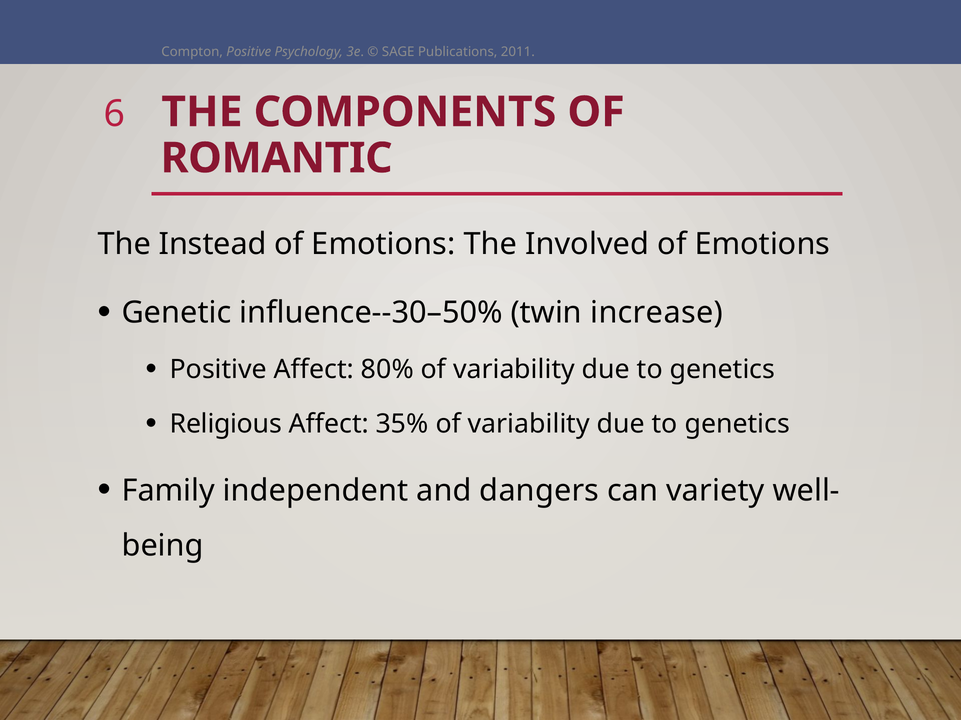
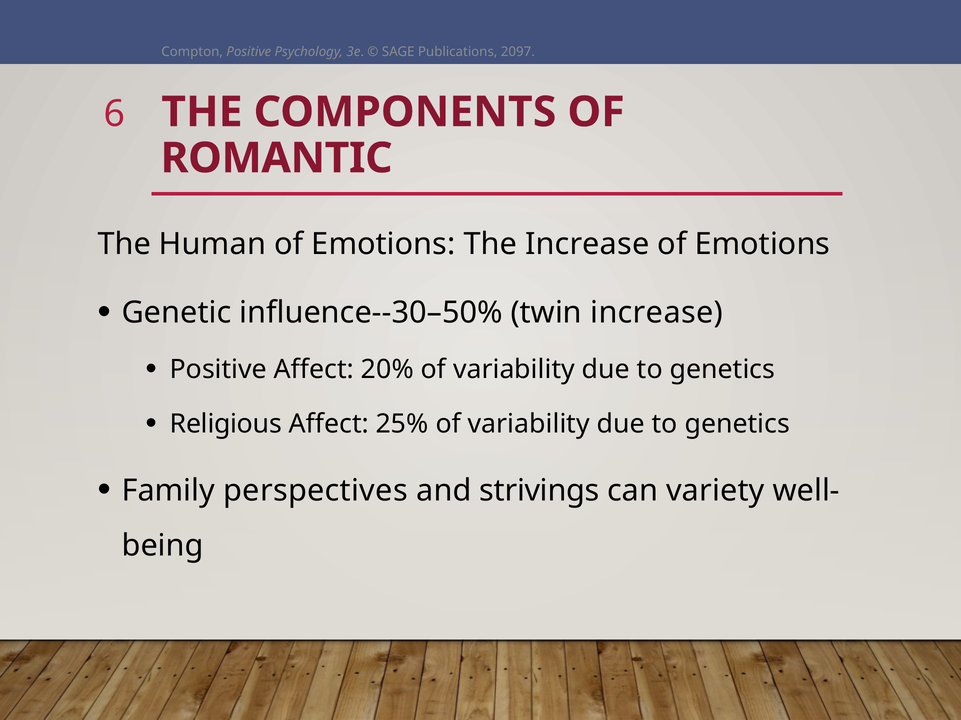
2011: 2011 -> 2097
Instead: Instead -> Human
The Involved: Involved -> Increase
80%: 80% -> 20%
35%: 35% -> 25%
independent: independent -> perspectives
dangers: dangers -> strivings
